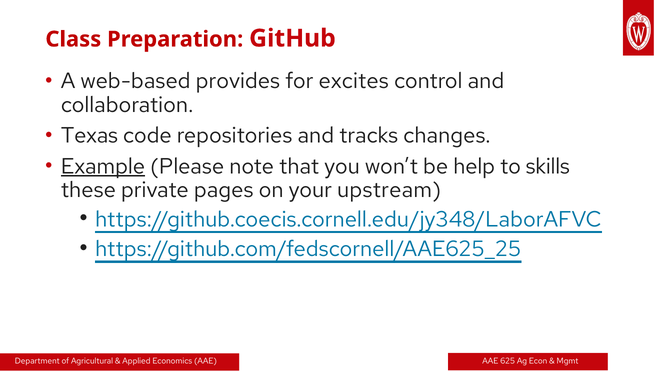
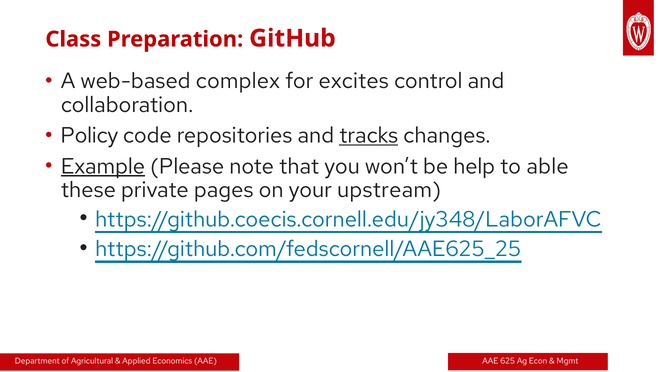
provides: provides -> complex
Texas: Texas -> Policy
tracks underline: none -> present
skills: skills -> able
